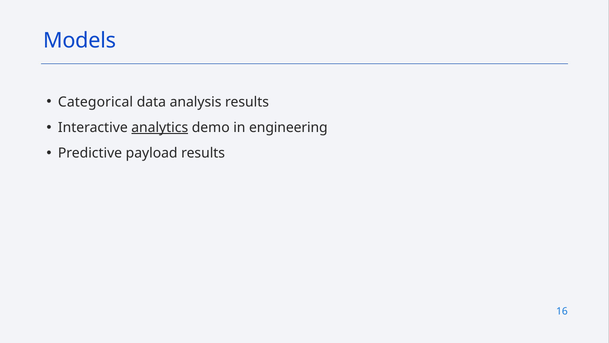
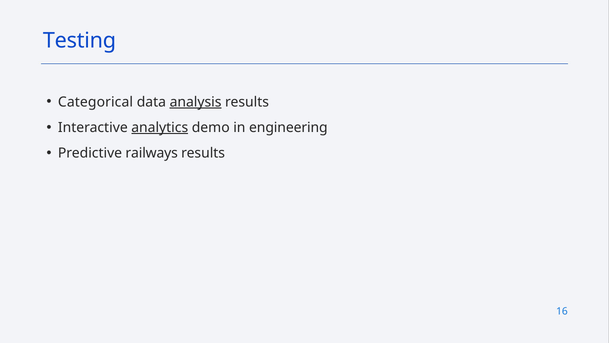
Models: Models -> Testing
analysis underline: none -> present
payload: payload -> railways
